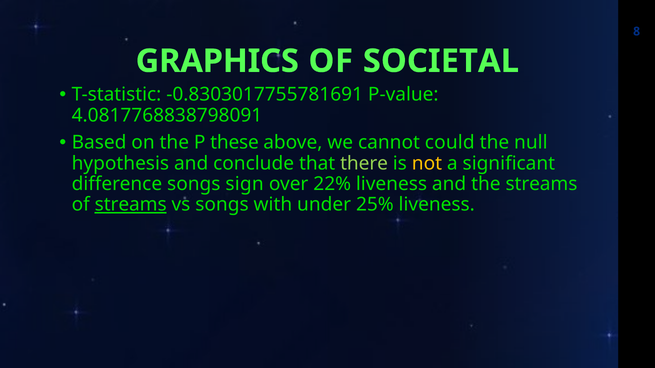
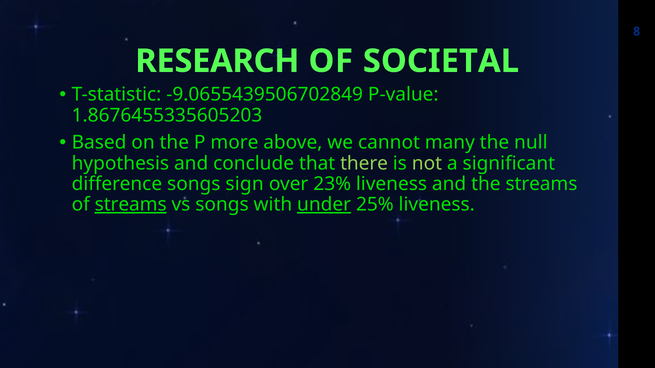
GRAPHICS: GRAPHICS -> RESEARCH
-0.8303017755781691: -0.8303017755781691 -> -9.0655439506702849
4.0817768838798091: 4.0817768838798091 -> 1.8676455335605203
these: these -> more
could: could -> many
not colour: yellow -> light green
22%: 22% -> 23%
under underline: none -> present
